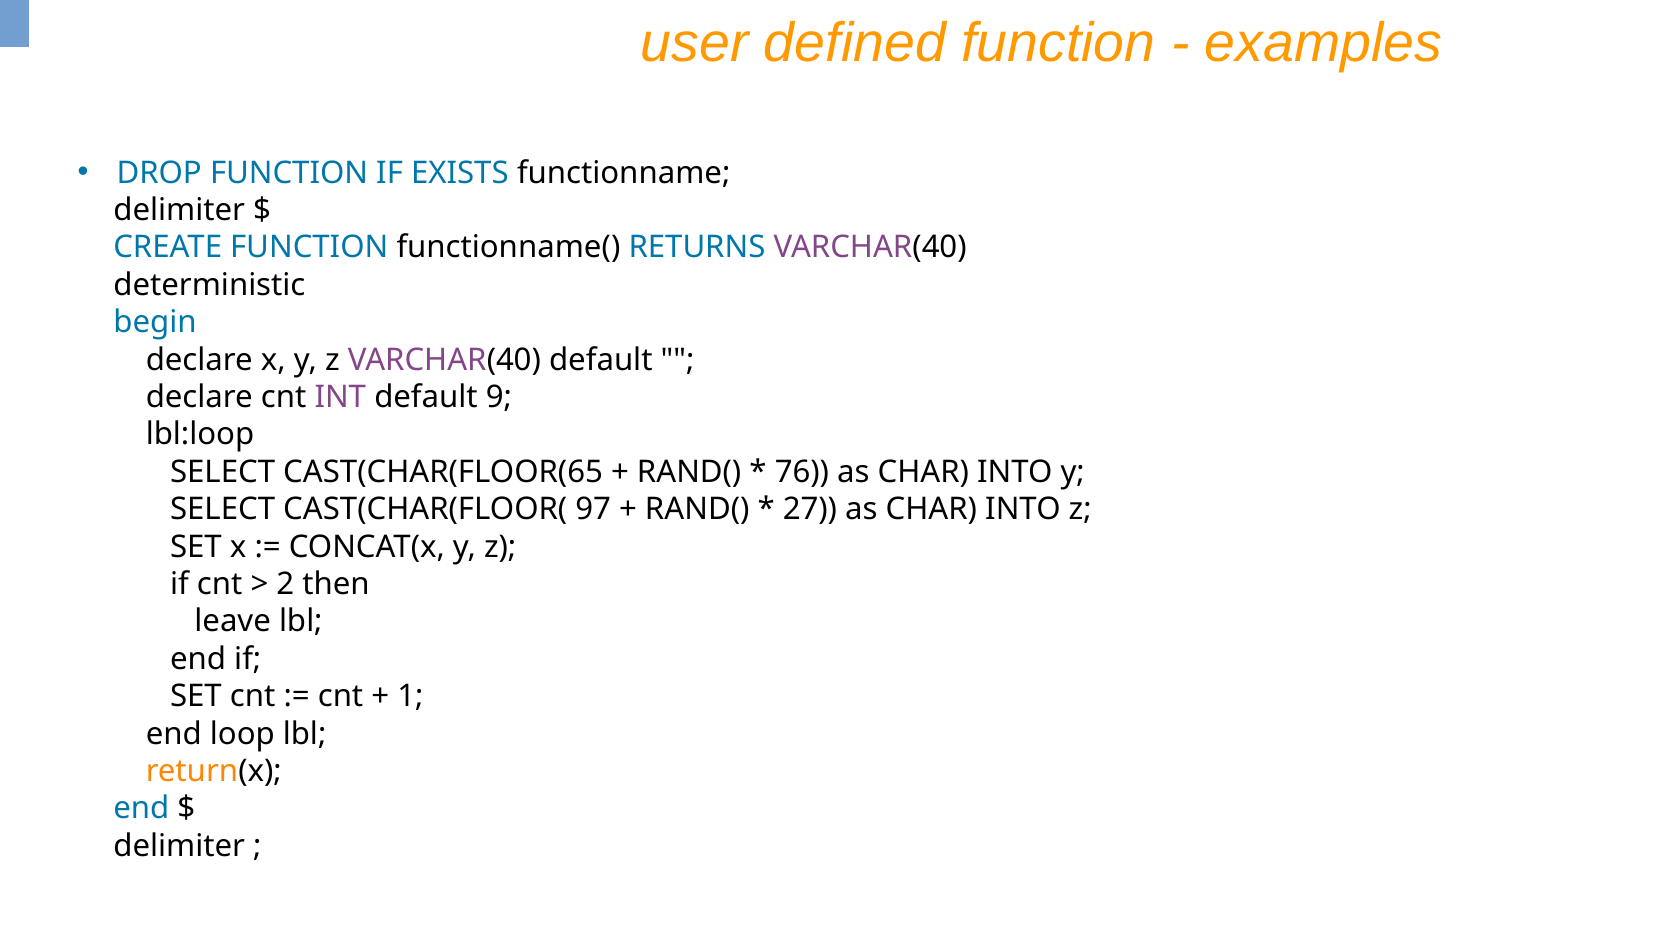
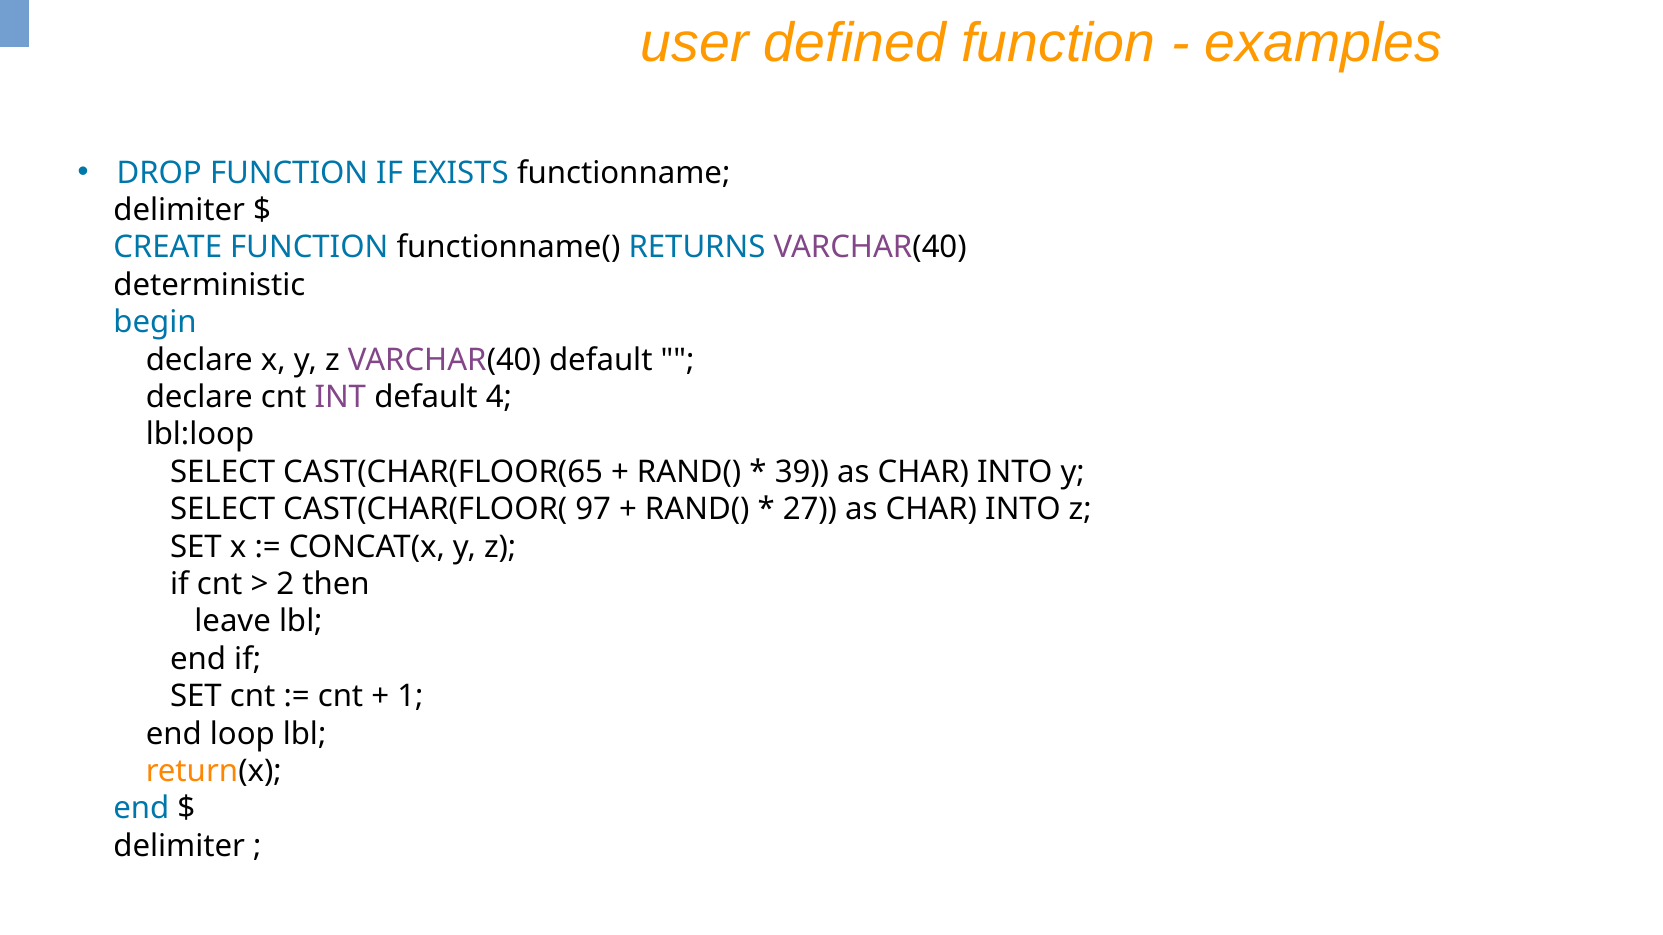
9: 9 -> 4
76: 76 -> 39
